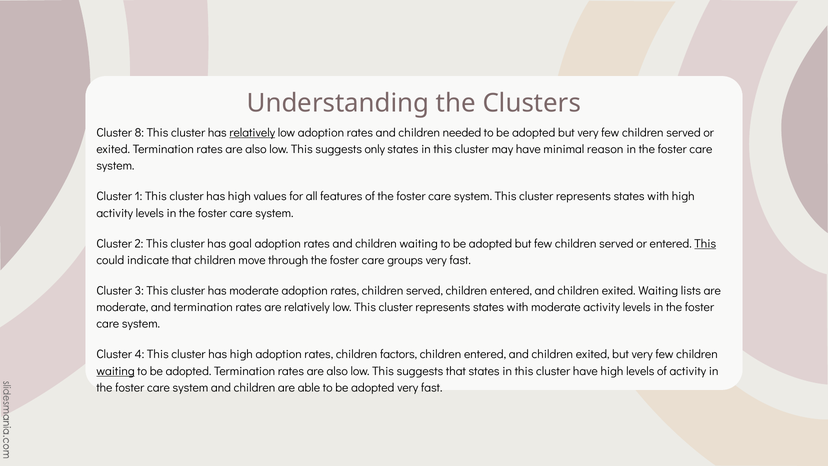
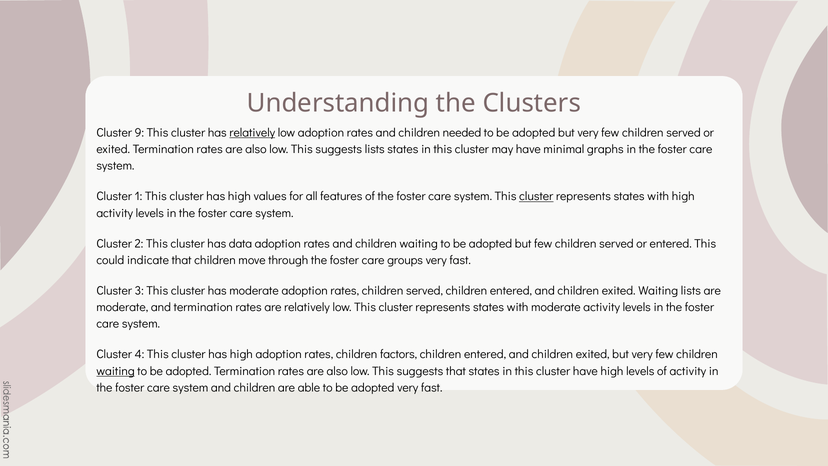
8: 8 -> 9
suggests only: only -> lists
reason: reason -> graphs
cluster at (536, 196) underline: none -> present
goal: goal -> data
This at (705, 243) underline: present -> none
